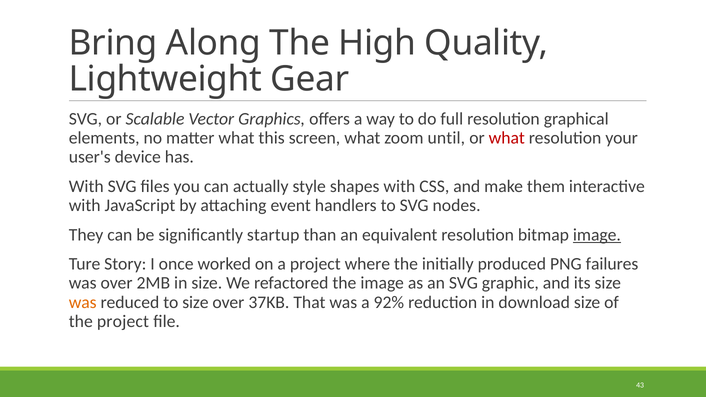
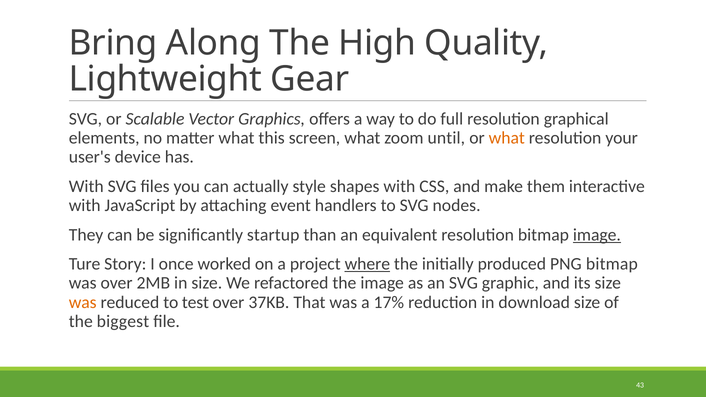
what at (507, 138) colour: red -> orange
where underline: none -> present
PNG failures: failures -> bitmap
to size: size -> test
92%: 92% -> 17%
the project: project -> biggest
